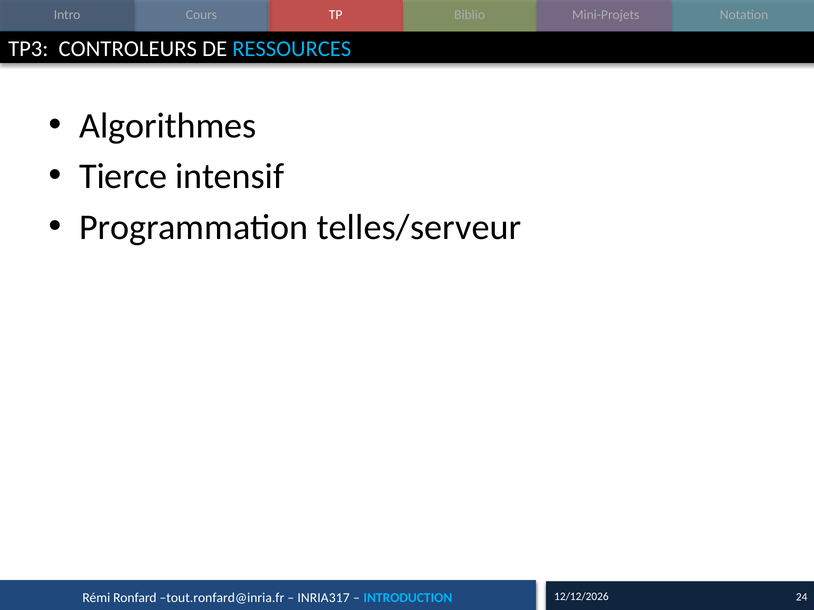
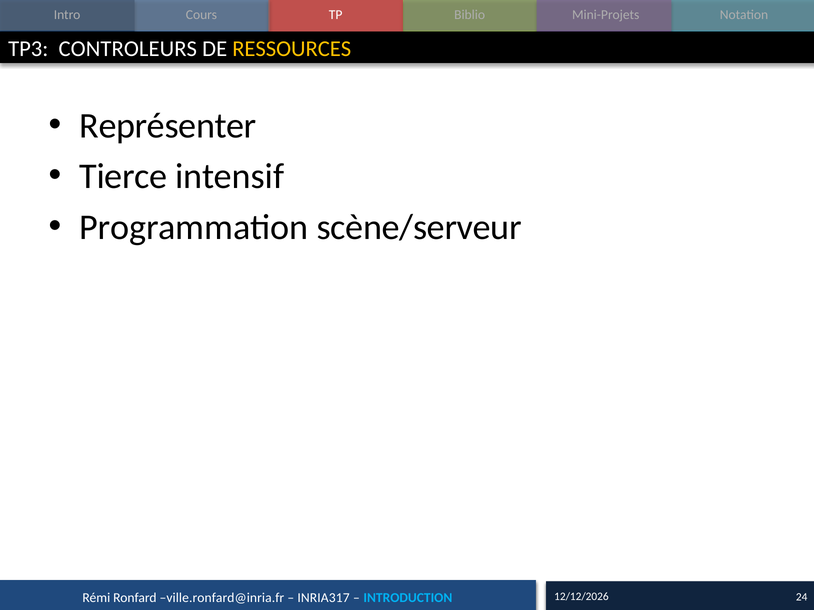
RESSOURCES colour: light blue -> yellow
Algorithmes: Algorithmes -> Représenter
telles/serveur: telles/serveur -> scène/serveur
tout.ronfard@inria.fr: tout.ronfard@inria.fr -> ville.ronfard@inria.fr
